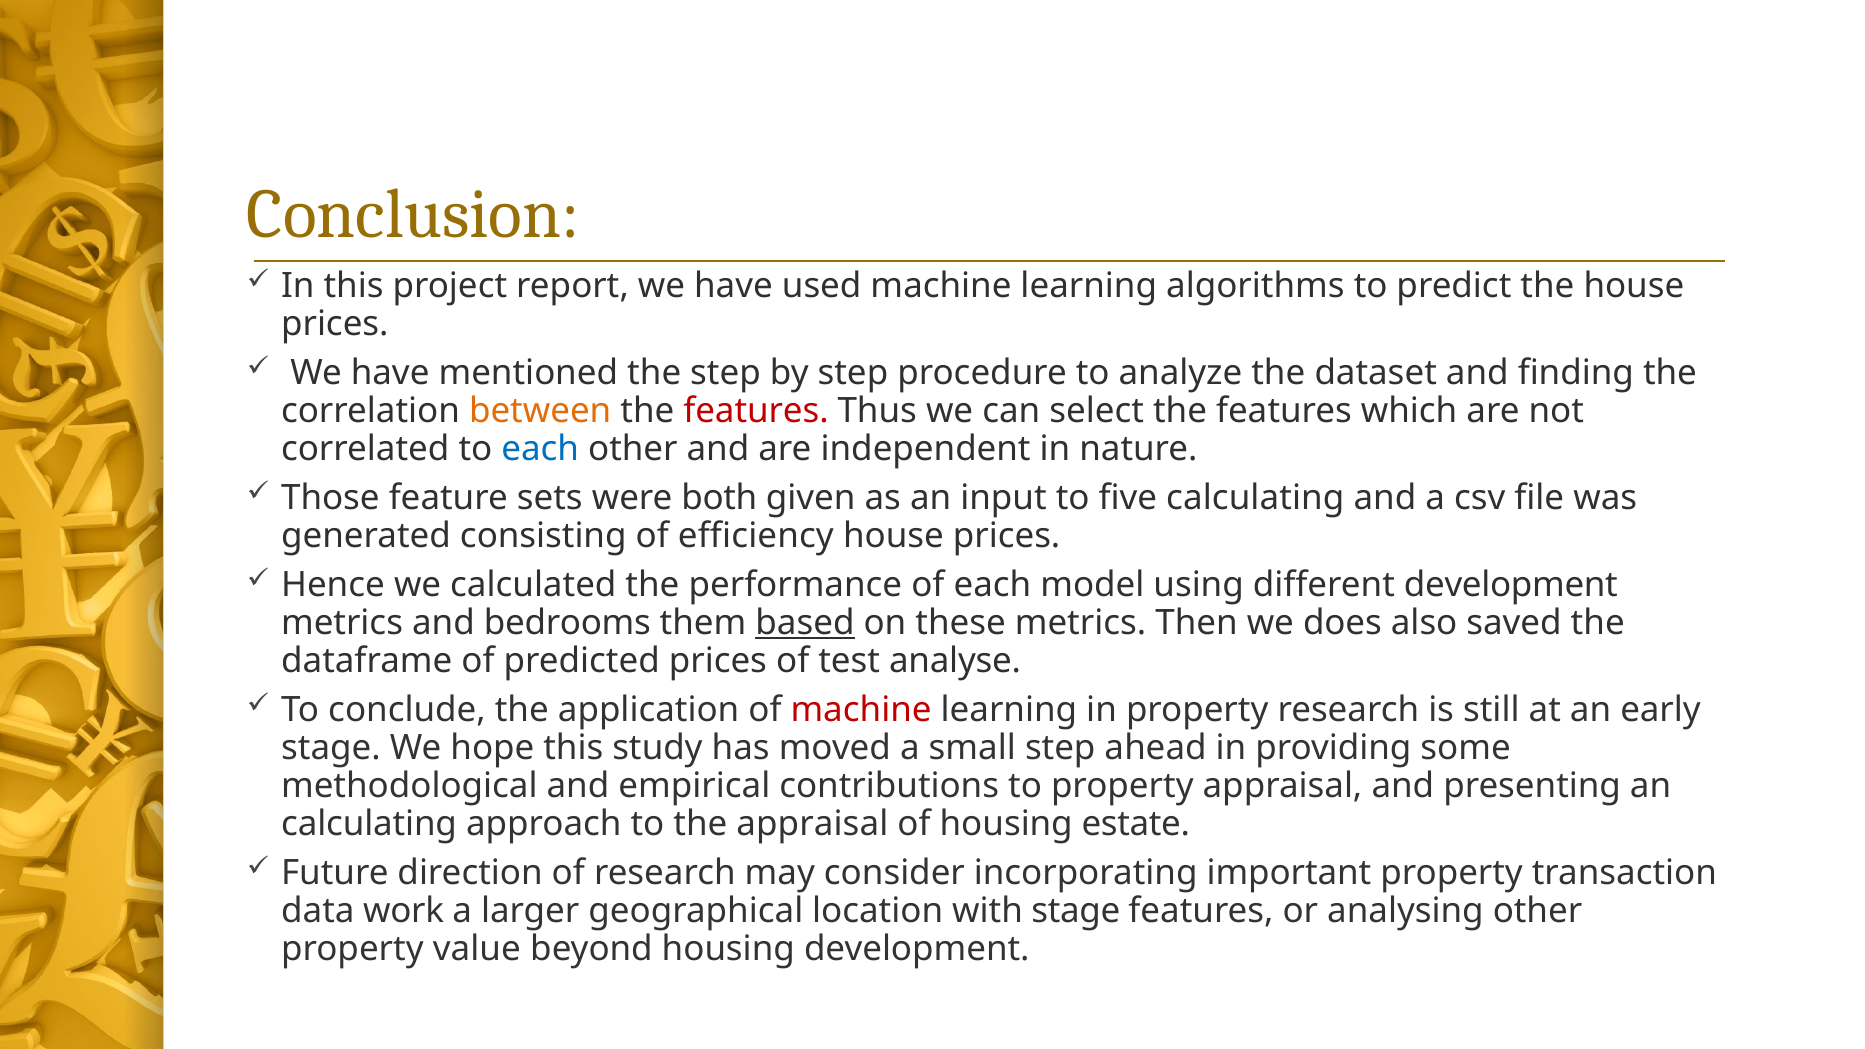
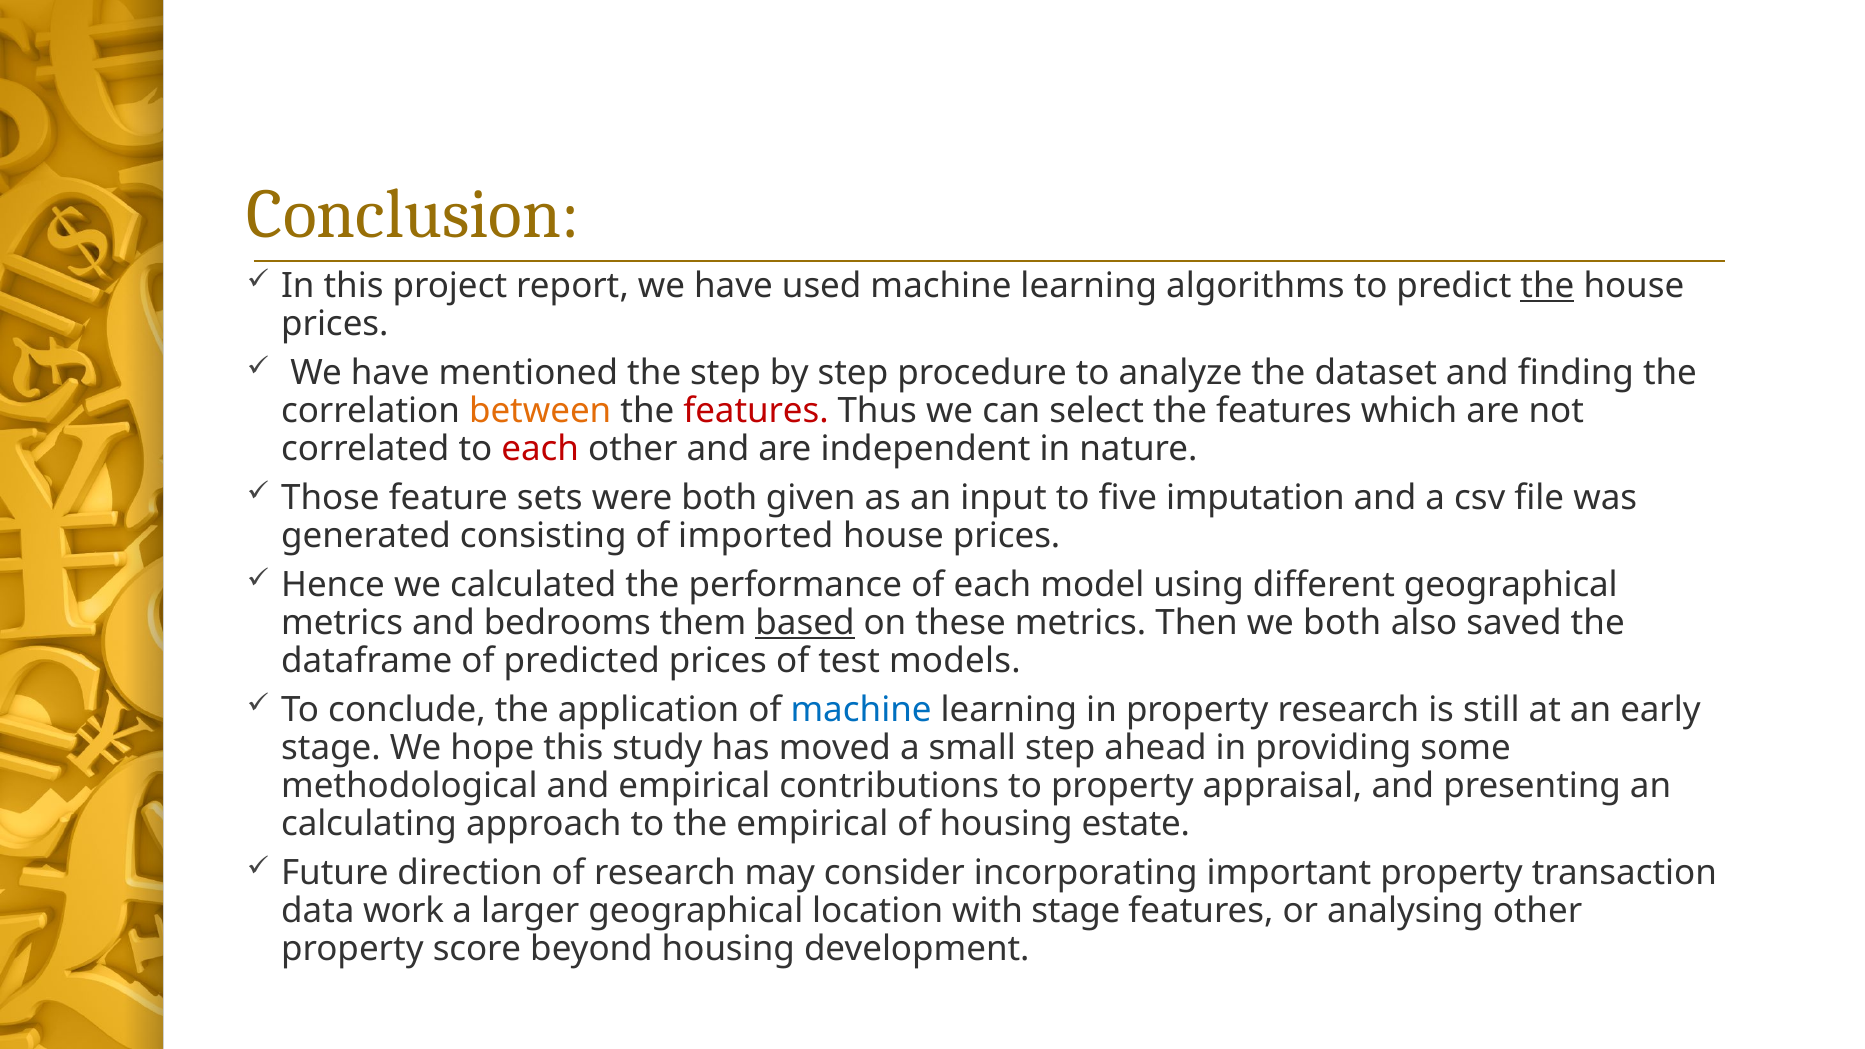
the at (1547, 286) underline: none -> present
each at (540, 449) colour: blue -> red
five calculating: calculating -> imputation
efficiency: efficiency -> imported
different development: development -> geographical
we does: does -> both
analyse: analyse -> models
machine at (861, 710) colour: red -> blue
the appraisal: appraisal -> empirical
value: value -> score
